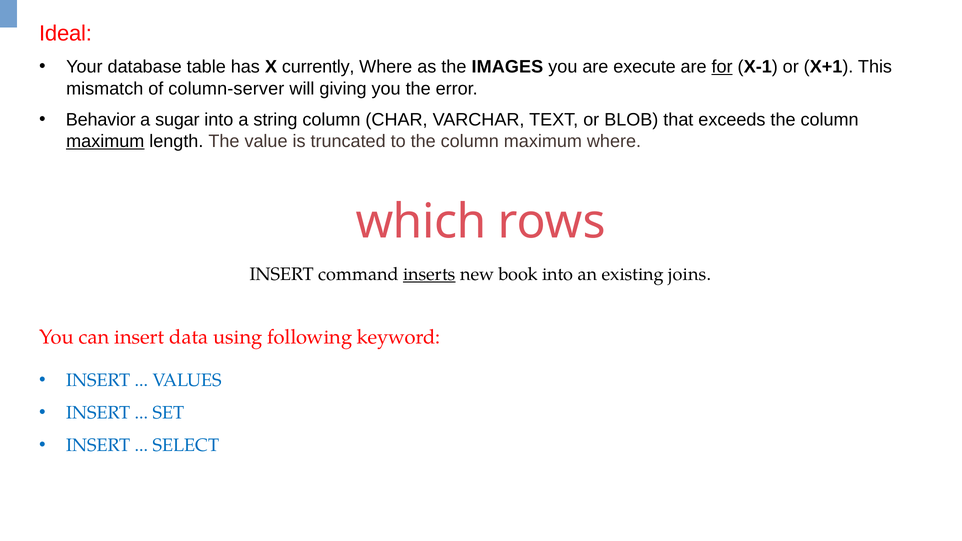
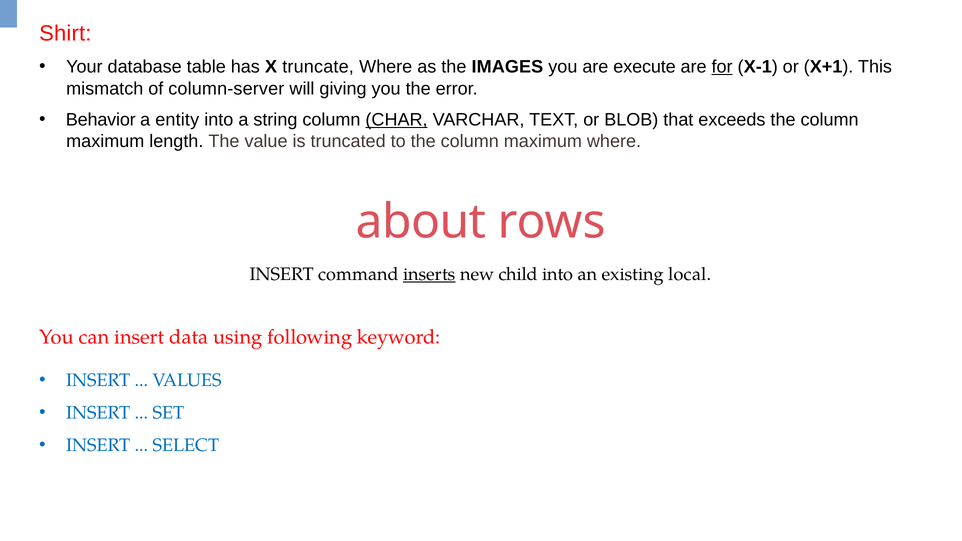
Ideal: Ideal -> Shirt
currently: currently -> truncate
sugar: sugar -> entity
CHAR underline: none -> present
maximum at (105, 141) underline: present -> none
which: which -> about
book: book -> child
joins: joins -> local
